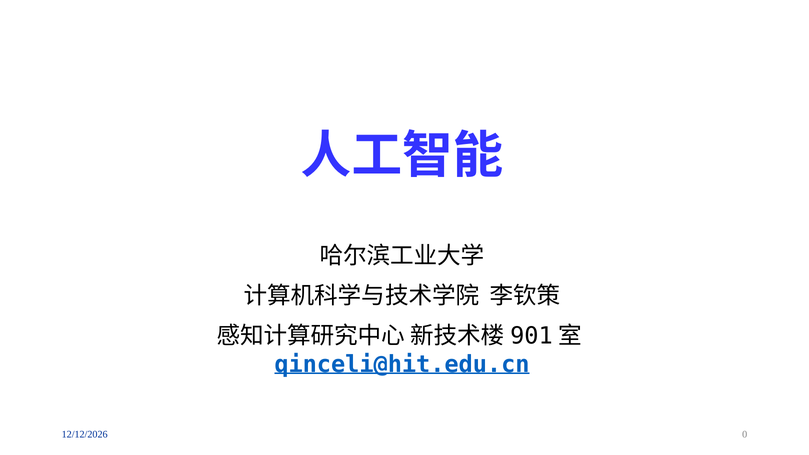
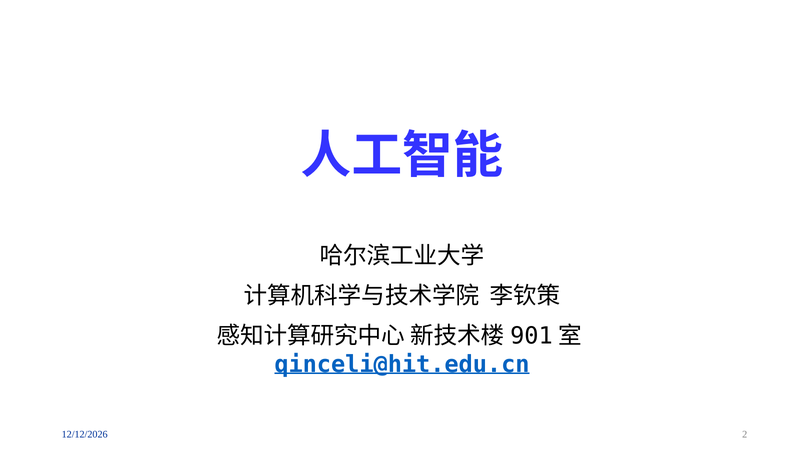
0: 0 -> 2
